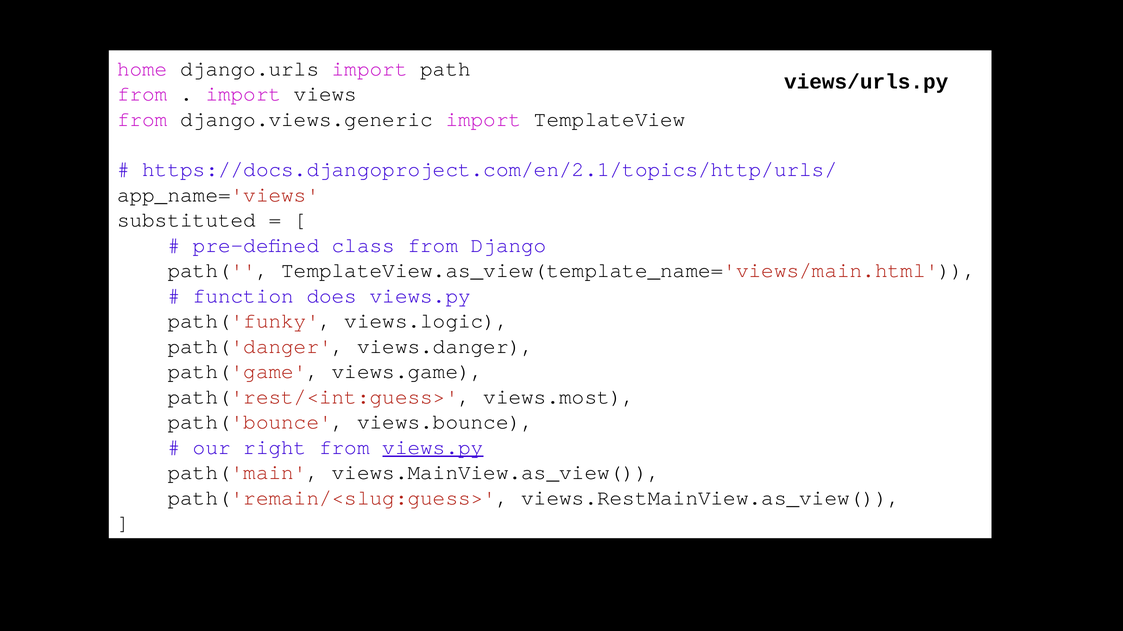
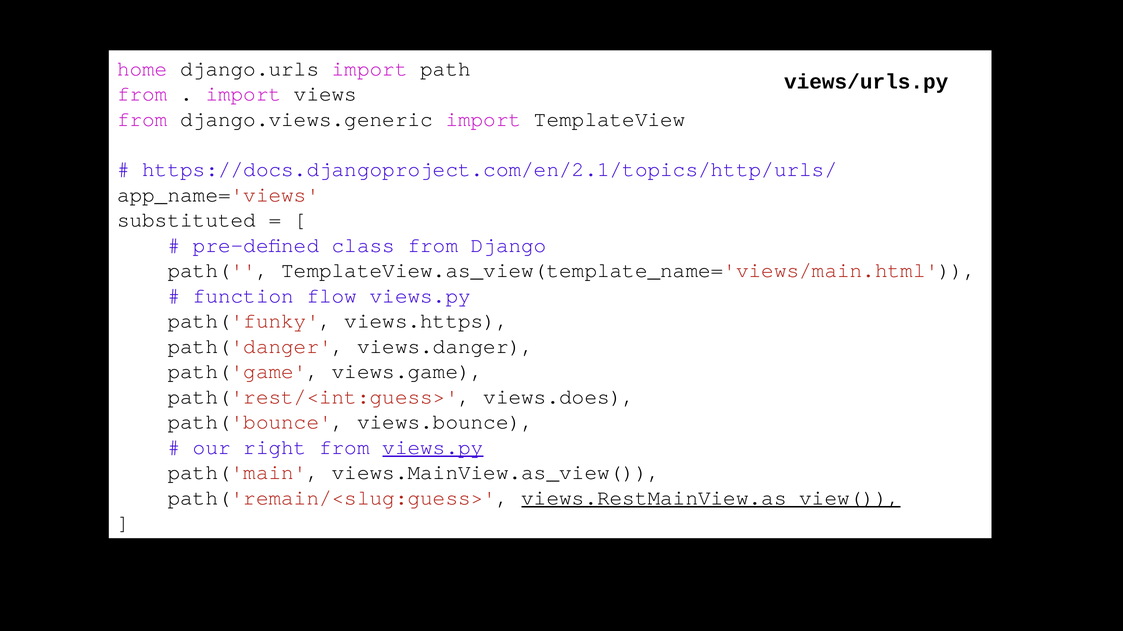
does: does -> flow
views.logic: views.logic -> views.https
views.most: views.most -> views.does
views.RestMainView.as_view( underline: none -> present
